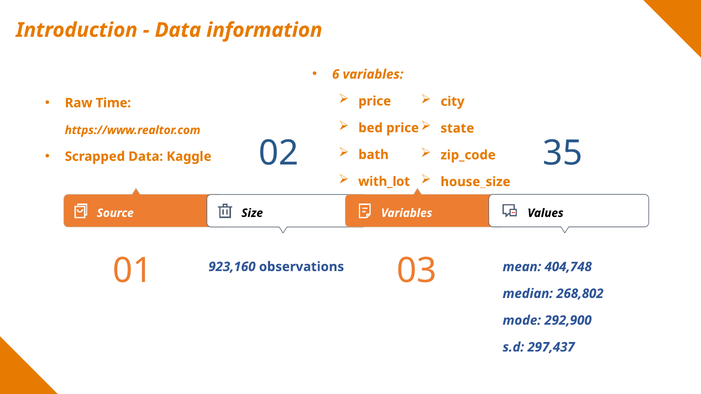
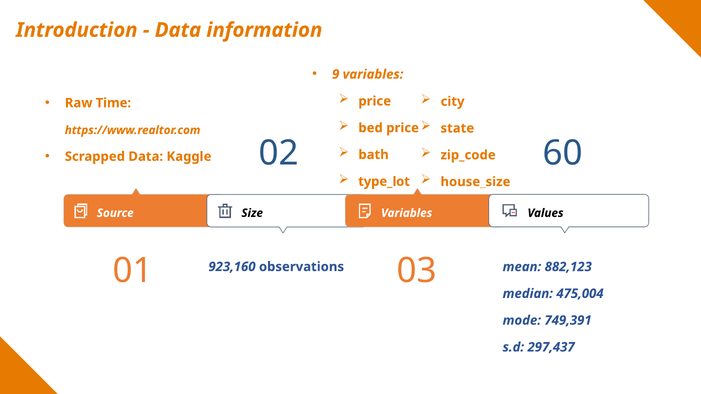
6: 6 -> 9
35: 35 -> 60
with_lot: with_lot -> type_lot
404,748: 404,748 -> 882,123
268,802: 268,802 -> 475,004
292,900: 292,900 -> 749,391
